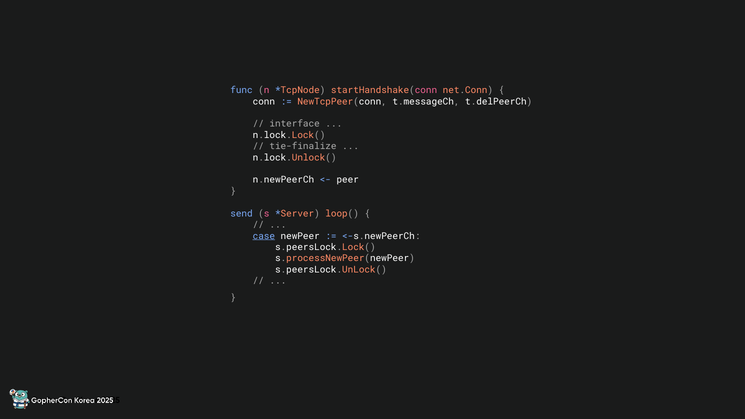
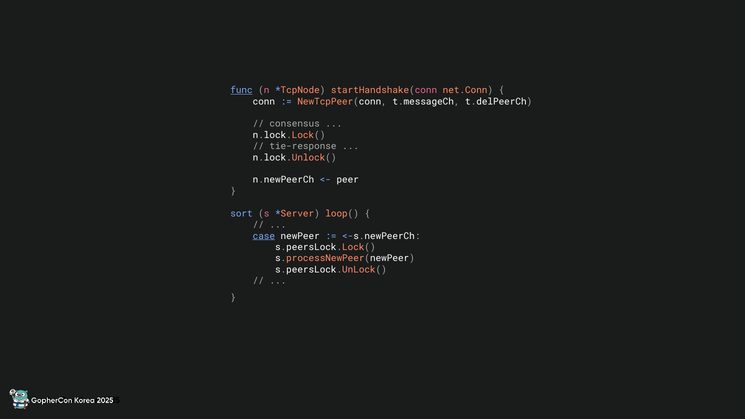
func underline: none -> present
interface: interface -> consensus
tie-finalize: tie-finalize -> tie-response
send: send -> sort
